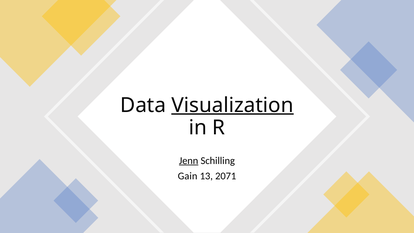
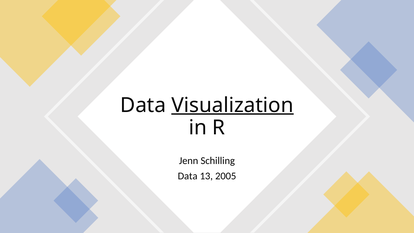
Jenn underline: present -> none
Gain at (188, 176): Gain -> Data
2071: 2071 -> 2005
